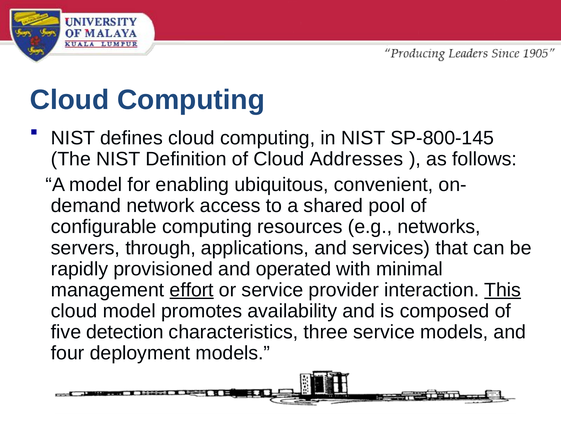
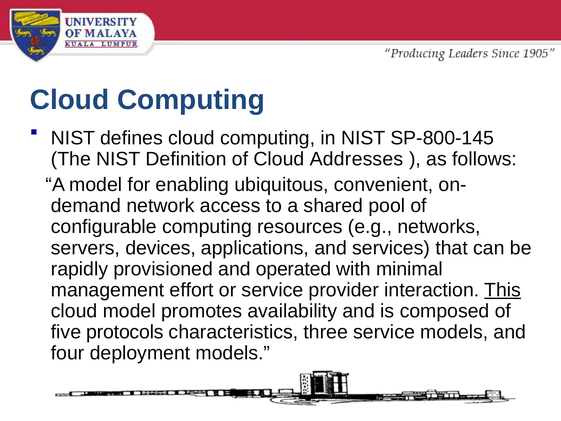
through: through -> devices
effort underline: present -> none
detection: detection -> protocols
